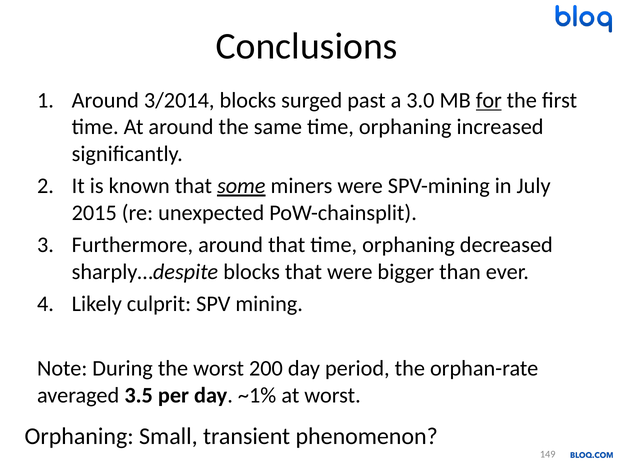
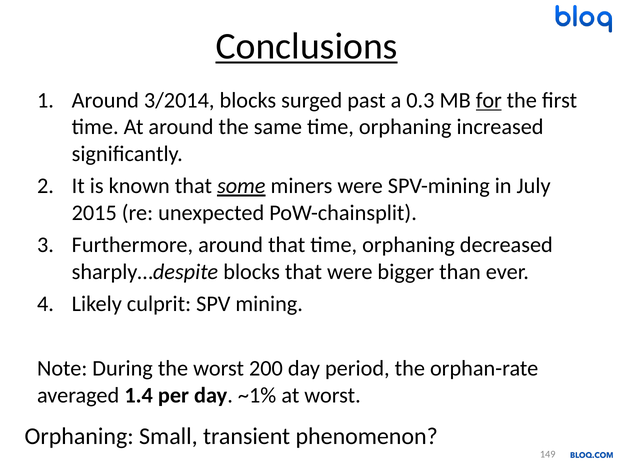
Conclusions underline: none -> present
3.0: 3.0 -> 0.3
3.5: 3.5 -> 1.4
